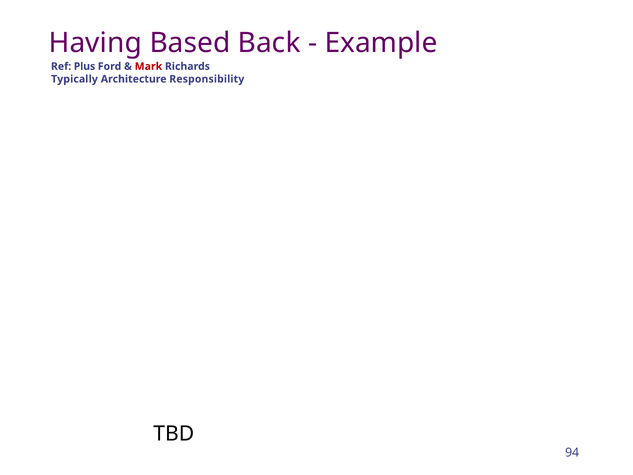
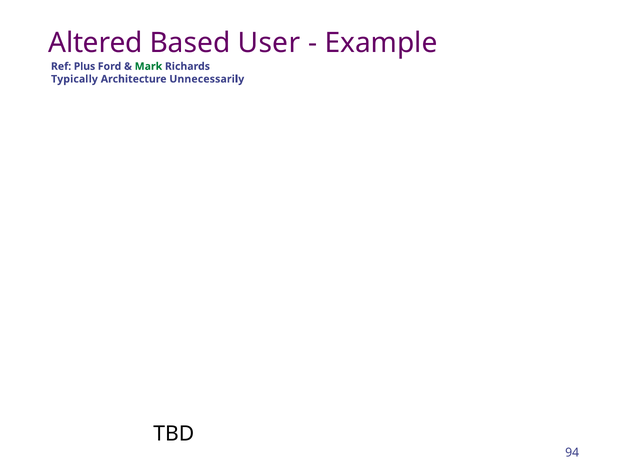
Having: Having -> Altered
Back: Back -> User
Mark colour: red -> green
Responsibility: Responsibility -> Unnecessarily
